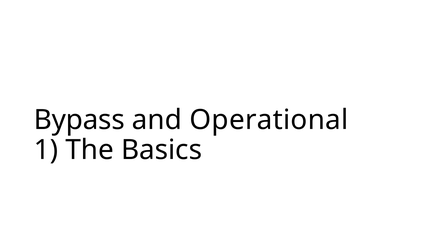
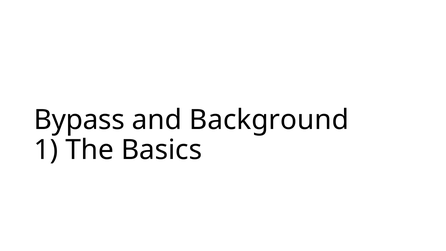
Operational: Operational -> Background
